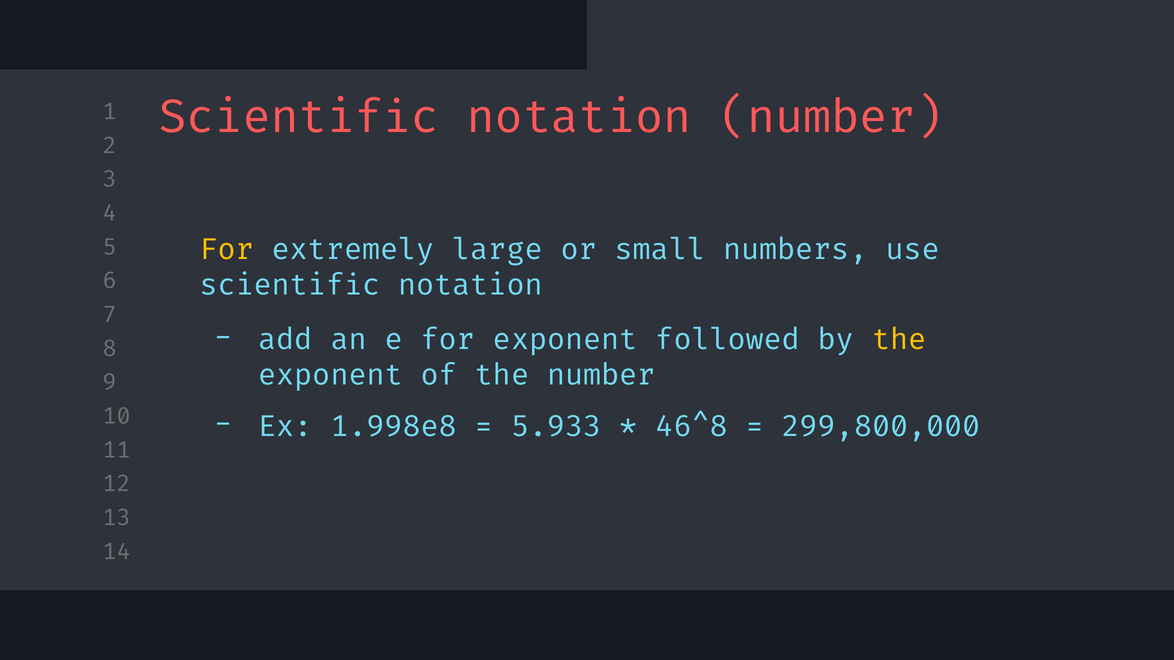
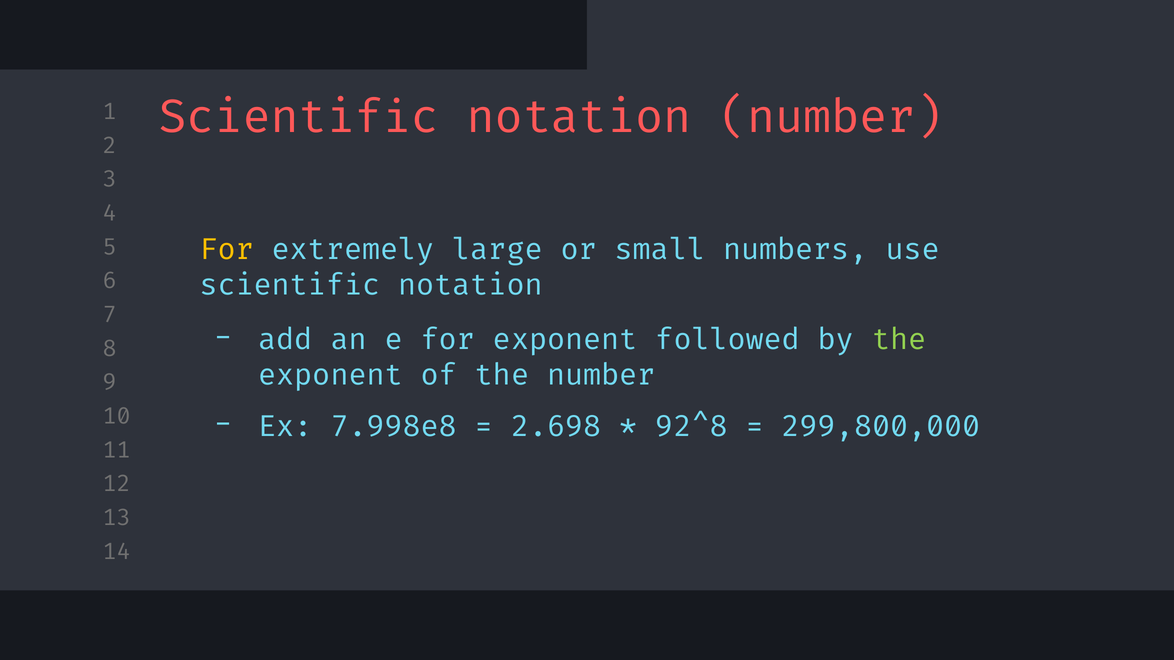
the at (899, 340) colour: yellow -> light green
1.998e8: 1.998e8 -> 7.998e8
5.933: 5.933 -> 2.698
46^8: 46^8 -> 92^8
